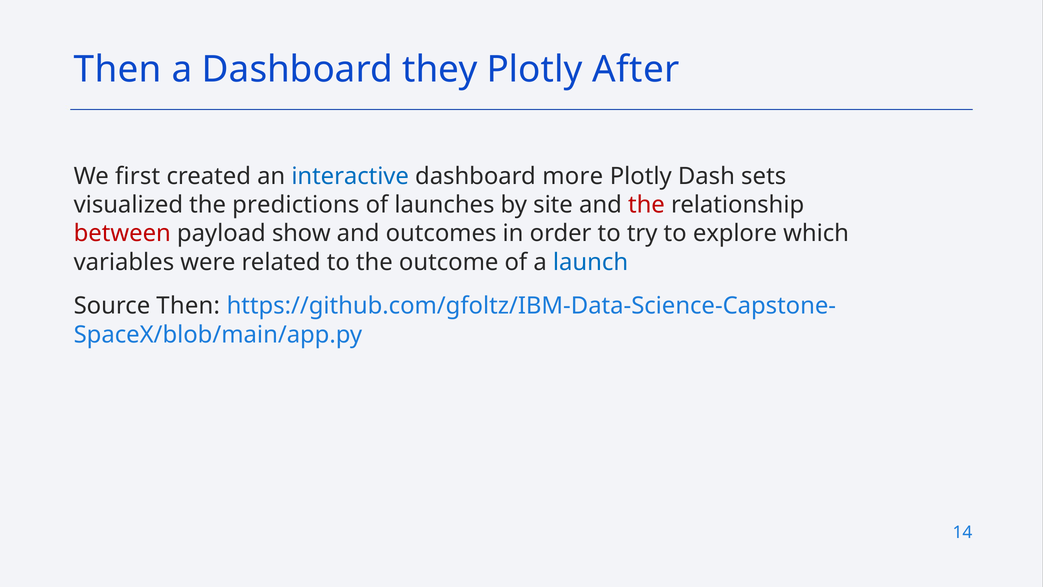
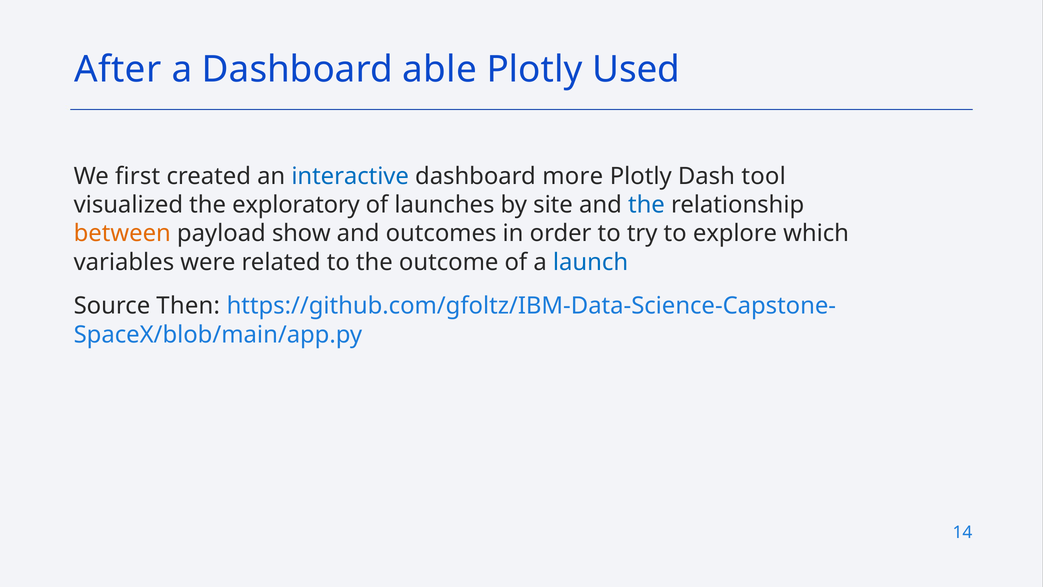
Then at (118, 70): Then -> After
they: they -> able
After: After -> Used
sets: sets -> tool
predictions: predictions -> exploratory
the at (646, 205) colour: red -> blue
between colour: red -> orange
